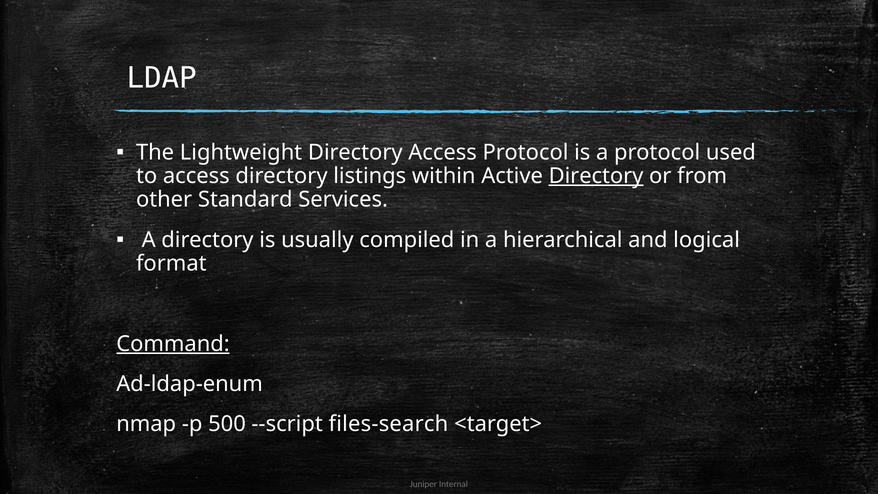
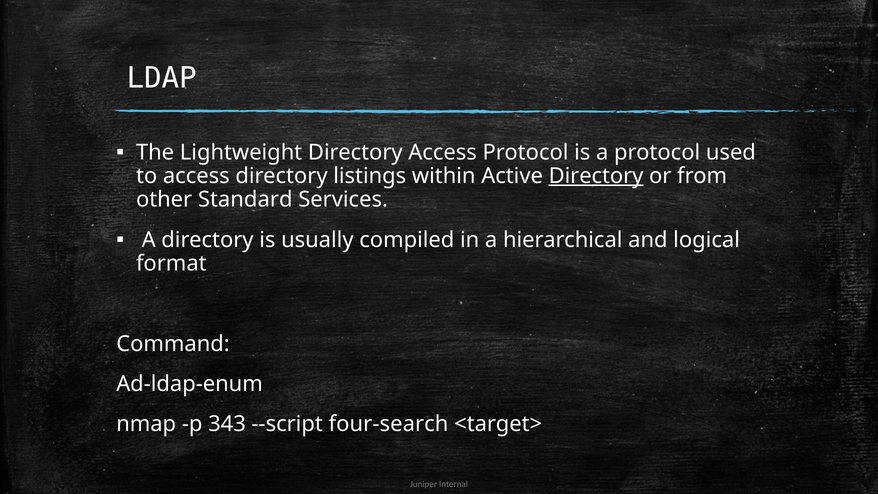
Command underline: present -> none
500: 500 -> 343
files-search: files-search -> four-search
